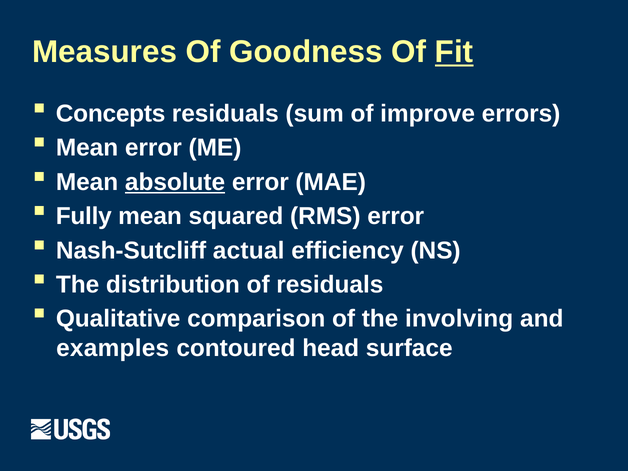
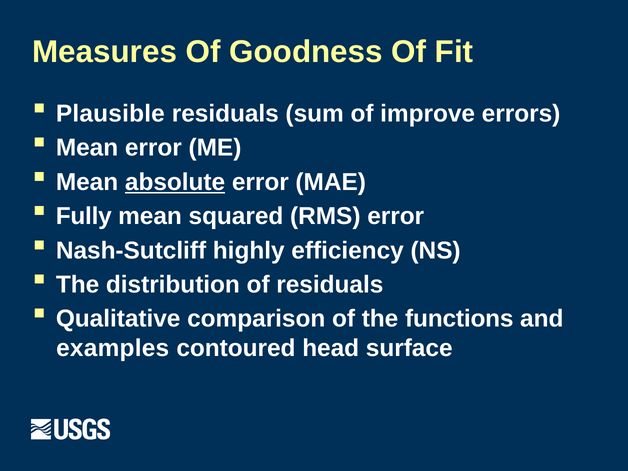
Fit underline: present -> none
Concepts: Concepts -> Plausible
actual: actual -> highly
involving: involving -> functions
